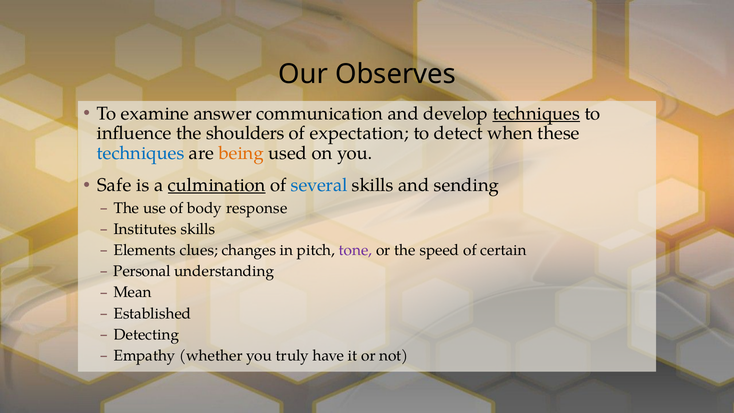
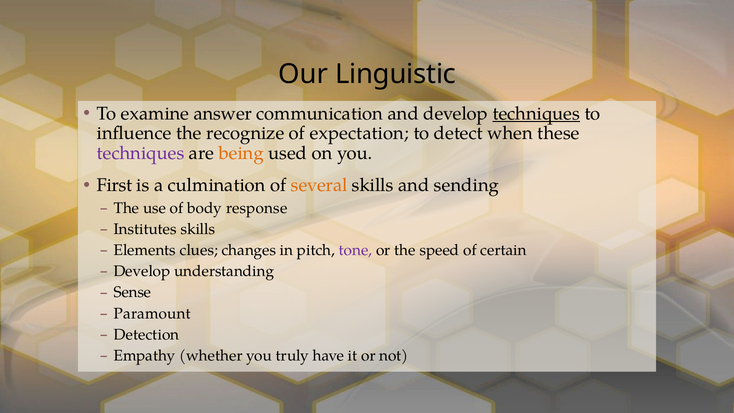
Observes: Observes -> Linguistic
shoulders: shoulders -> recognize
techniques at (141, 153) colour: blue -> purple
Safe: Safe -> First
culmination underline: present -> none
several colour: blue -> orange
Personal at (142, 271): Personal -> Develop
Mean: Mean -> Sense
Established: Established -> Paramount
Detecting: Detecting -> Detection
